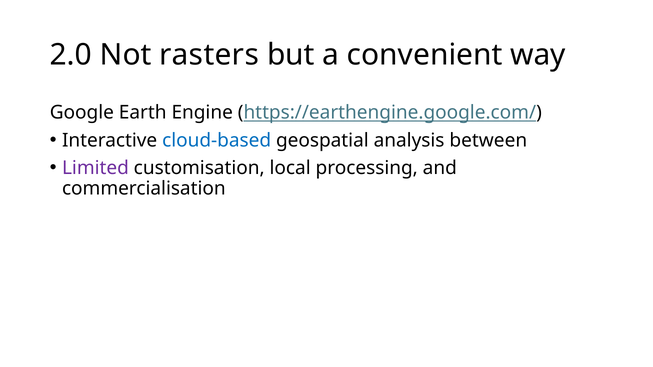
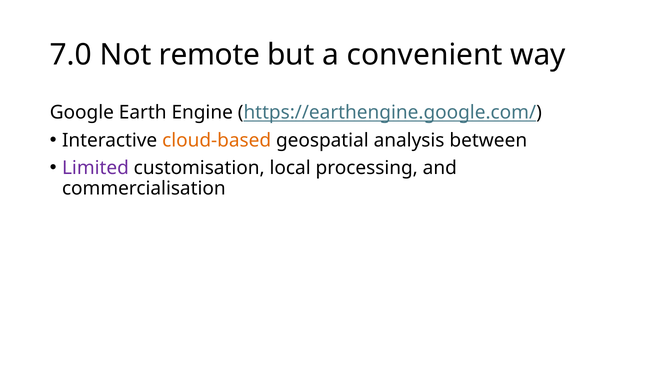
2.0: 2.0 -> 7.0
rasters: rasters -> remote
cloud-based colour: blue -> orange
